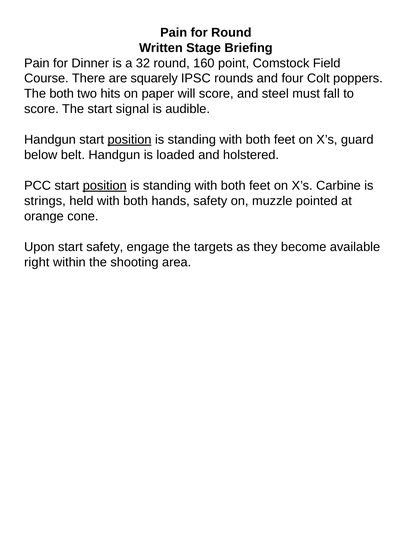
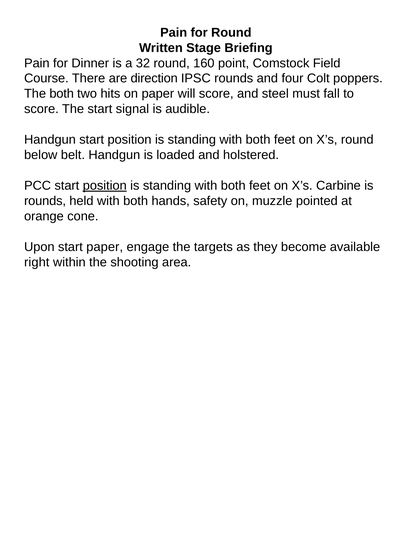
squarely: squarely -> direction
position at (130, 140) underline: present -> none
X’s guard: guard -> round
strings at (45, 201): strings -> rounds
start safety: safety -> paper
